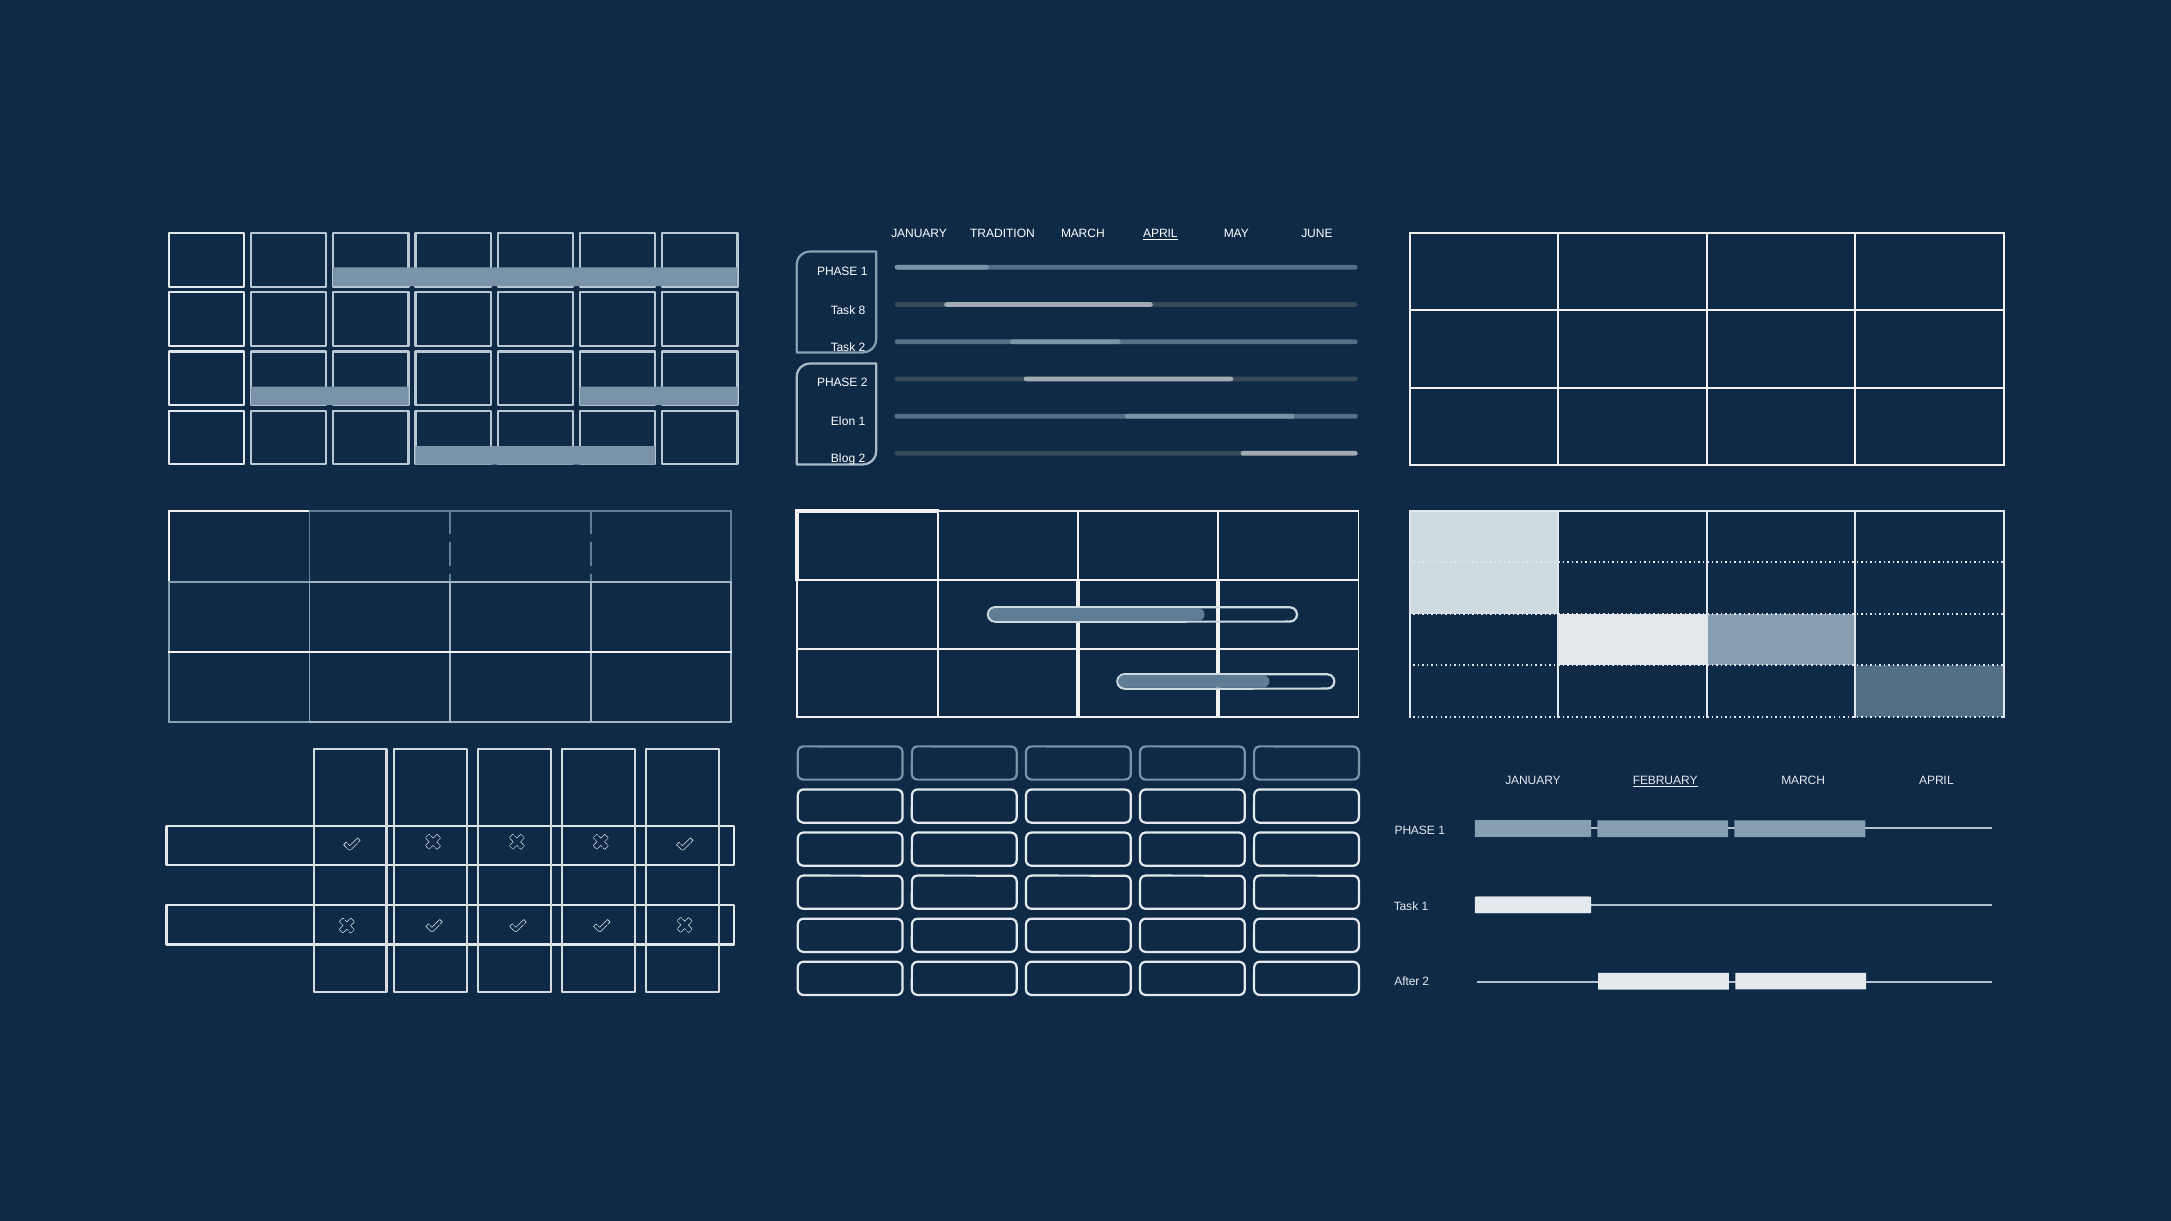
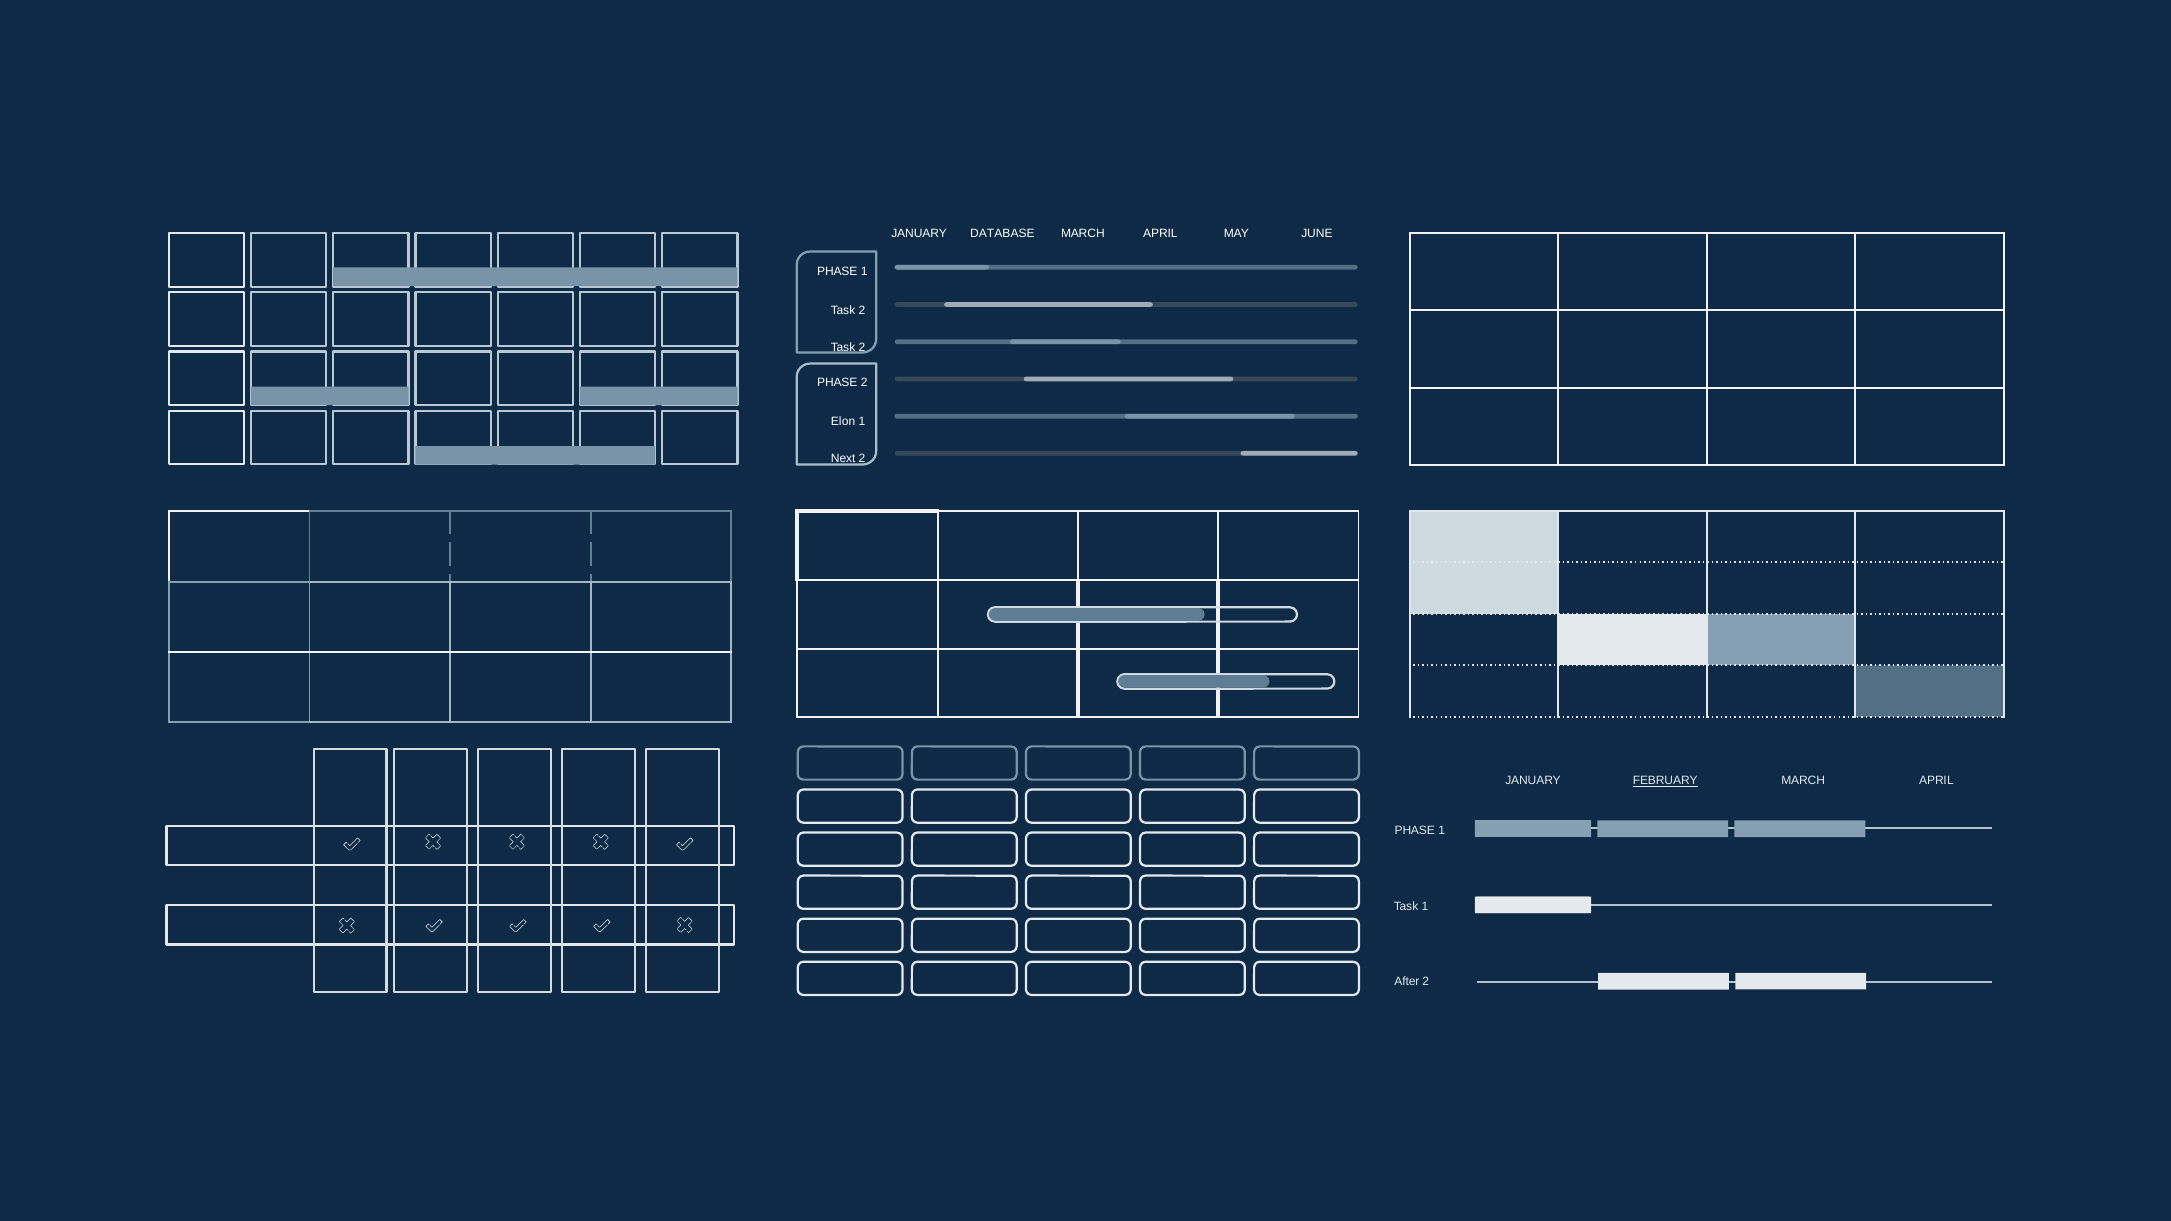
TRADITION: TRADITION -> DATABASE
APRIL at (1160, 234) underline: present -> none
8 at (862, 310): 8 -> 2
Blog: Blog -> Next
